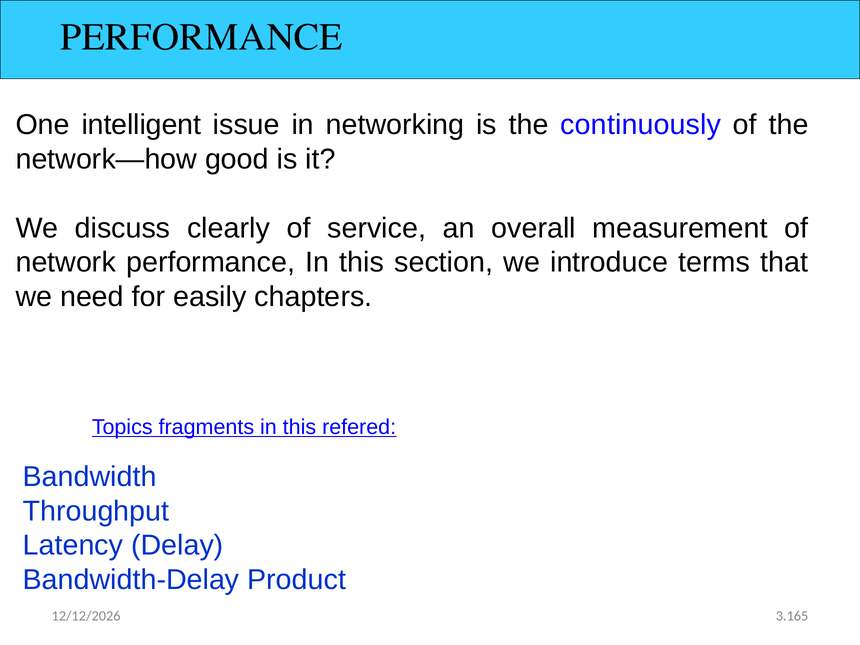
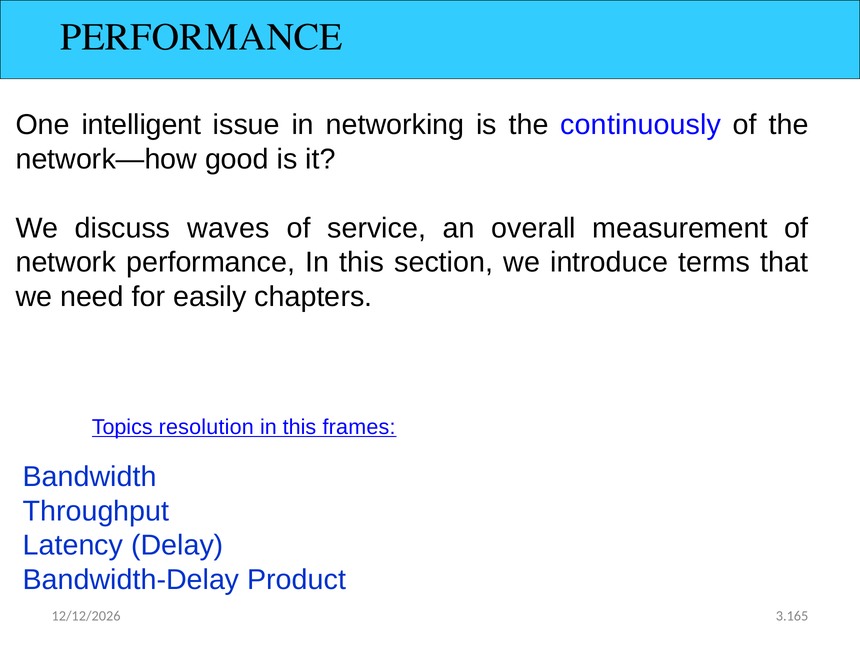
clearly: clearly -> waves
fragments: fragments -> resolution
refered: refered -> frames
